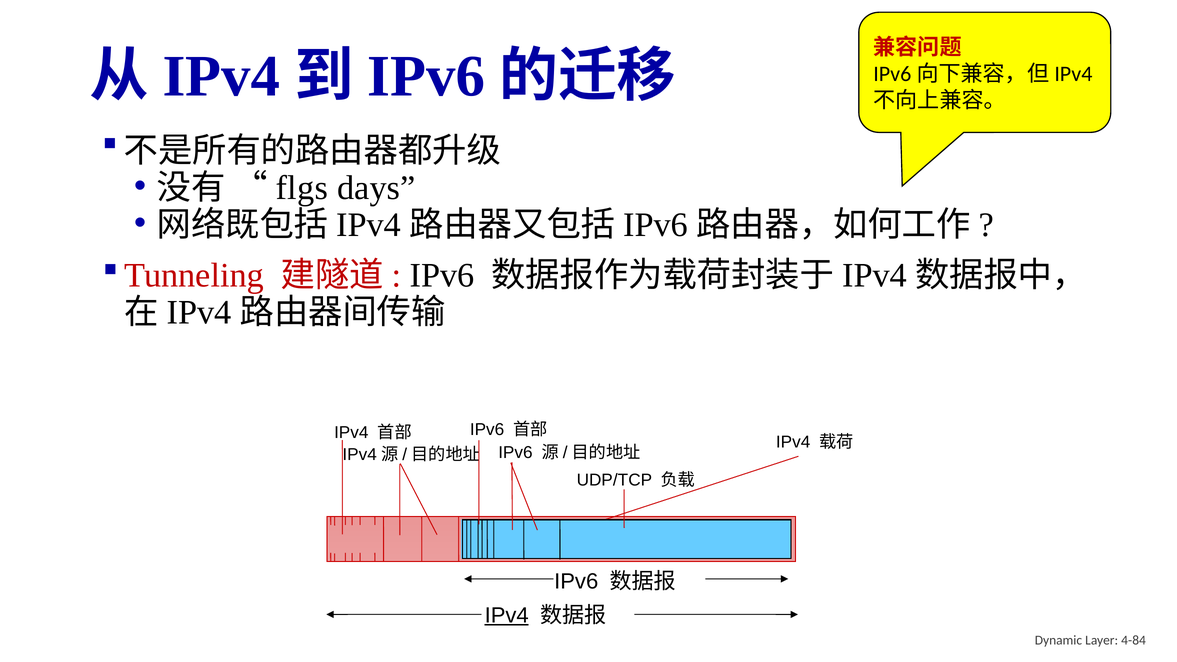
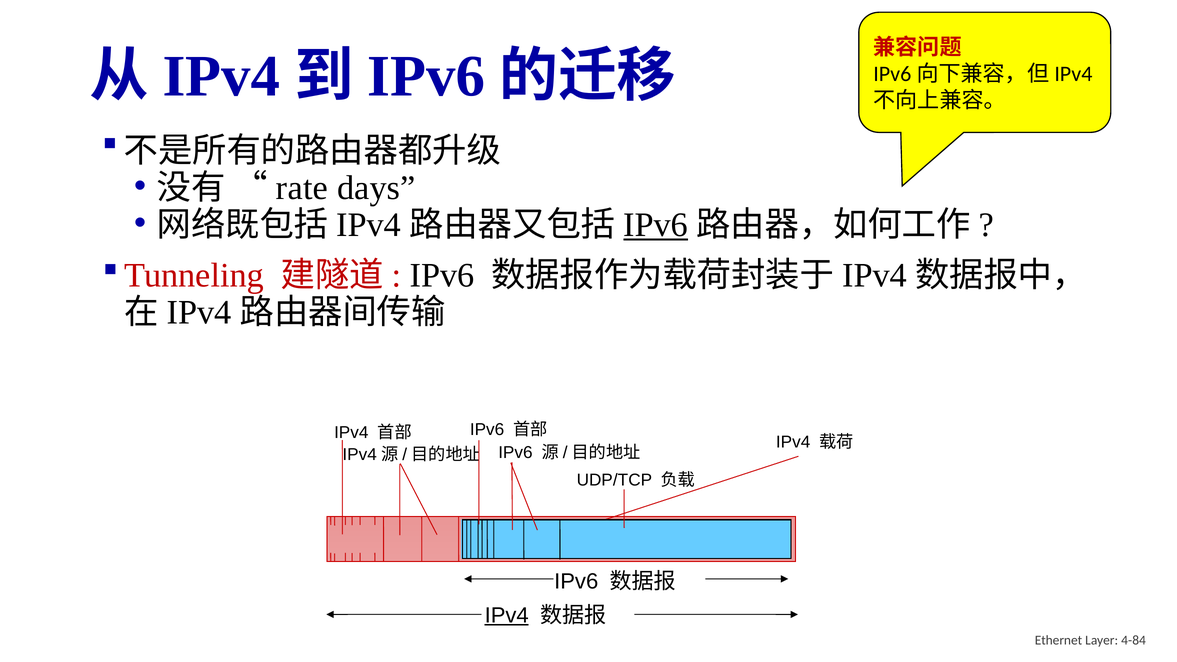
flgs: flgs -> rate
IPv6 at (656, 225) underline: none -> present
Dynamic: Dynamic -> Ethernet
